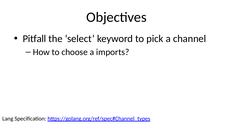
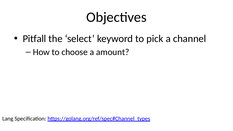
imports: imports -> amount
